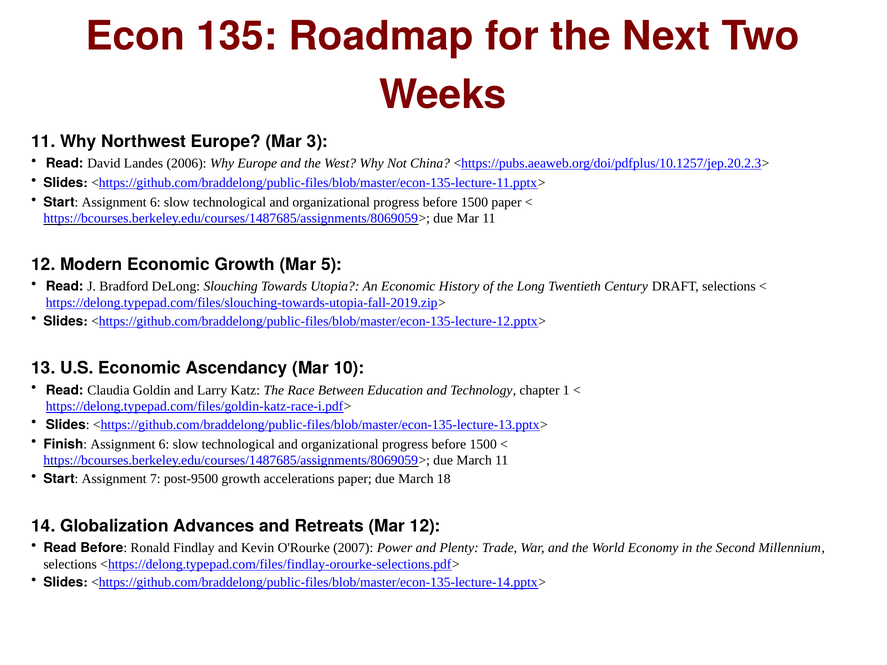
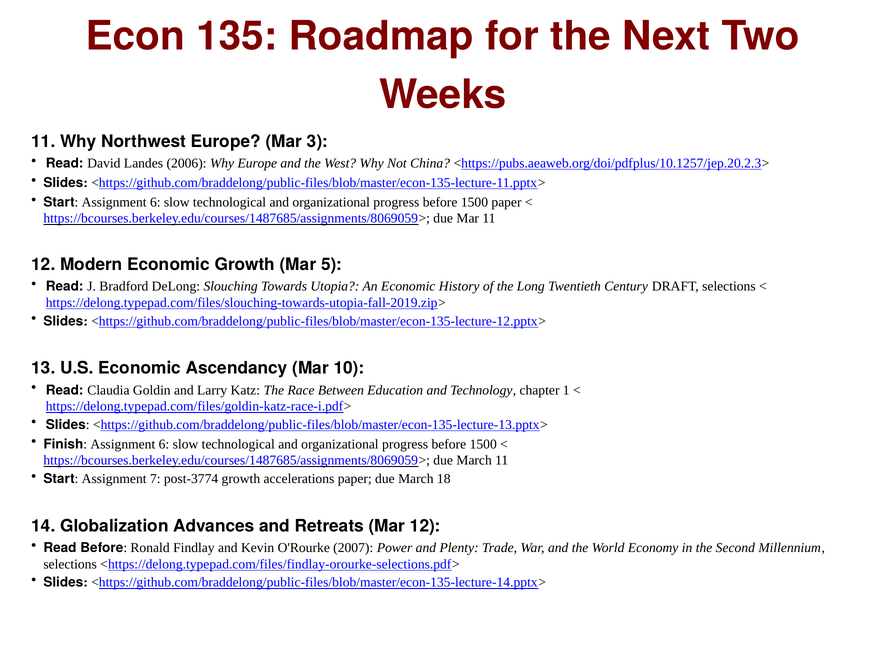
post-9500: post-9500 -> post-3774
